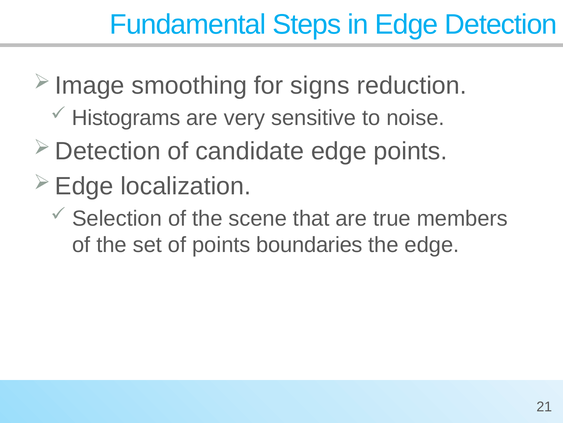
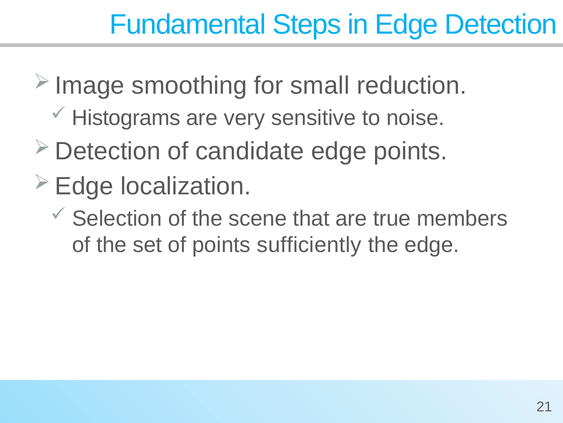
signs: signs -> small
boundaries: boundaries -> sufficiently
